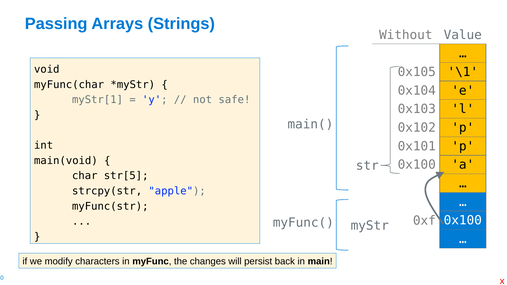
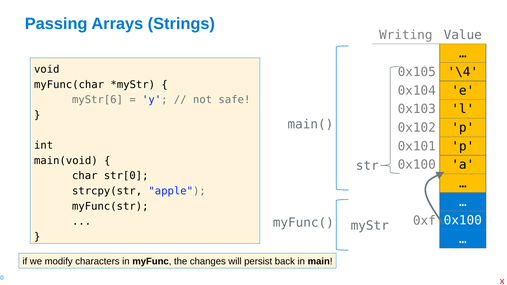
Without: Without -> Writing
\1: \1 -> \4
myStr[1: myStr[1 -> myStr[6
str[5: str[5 -> str[0
